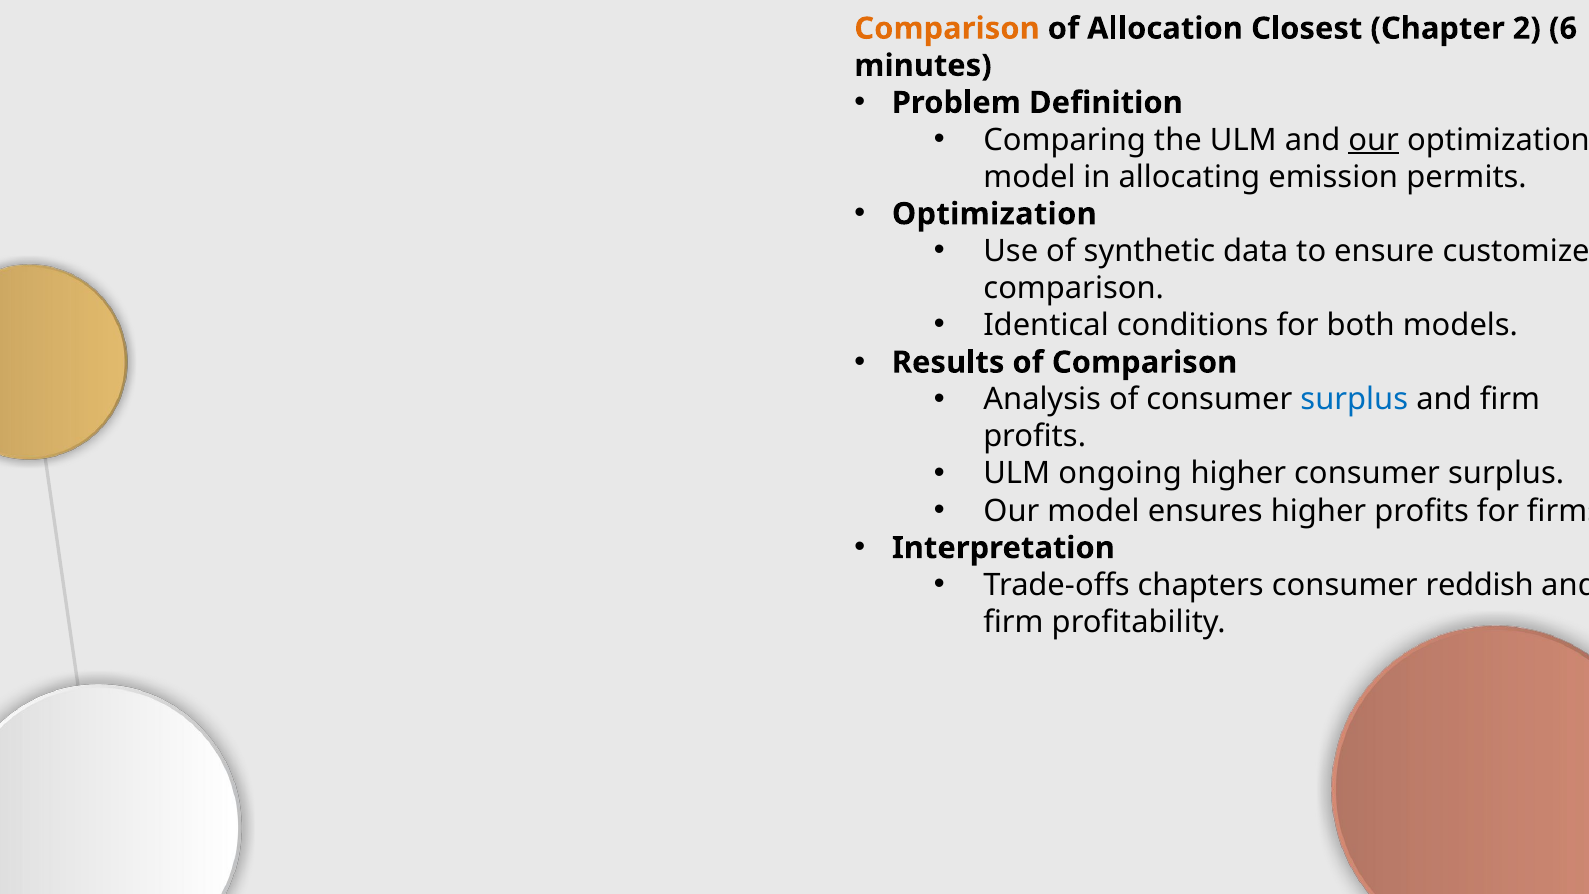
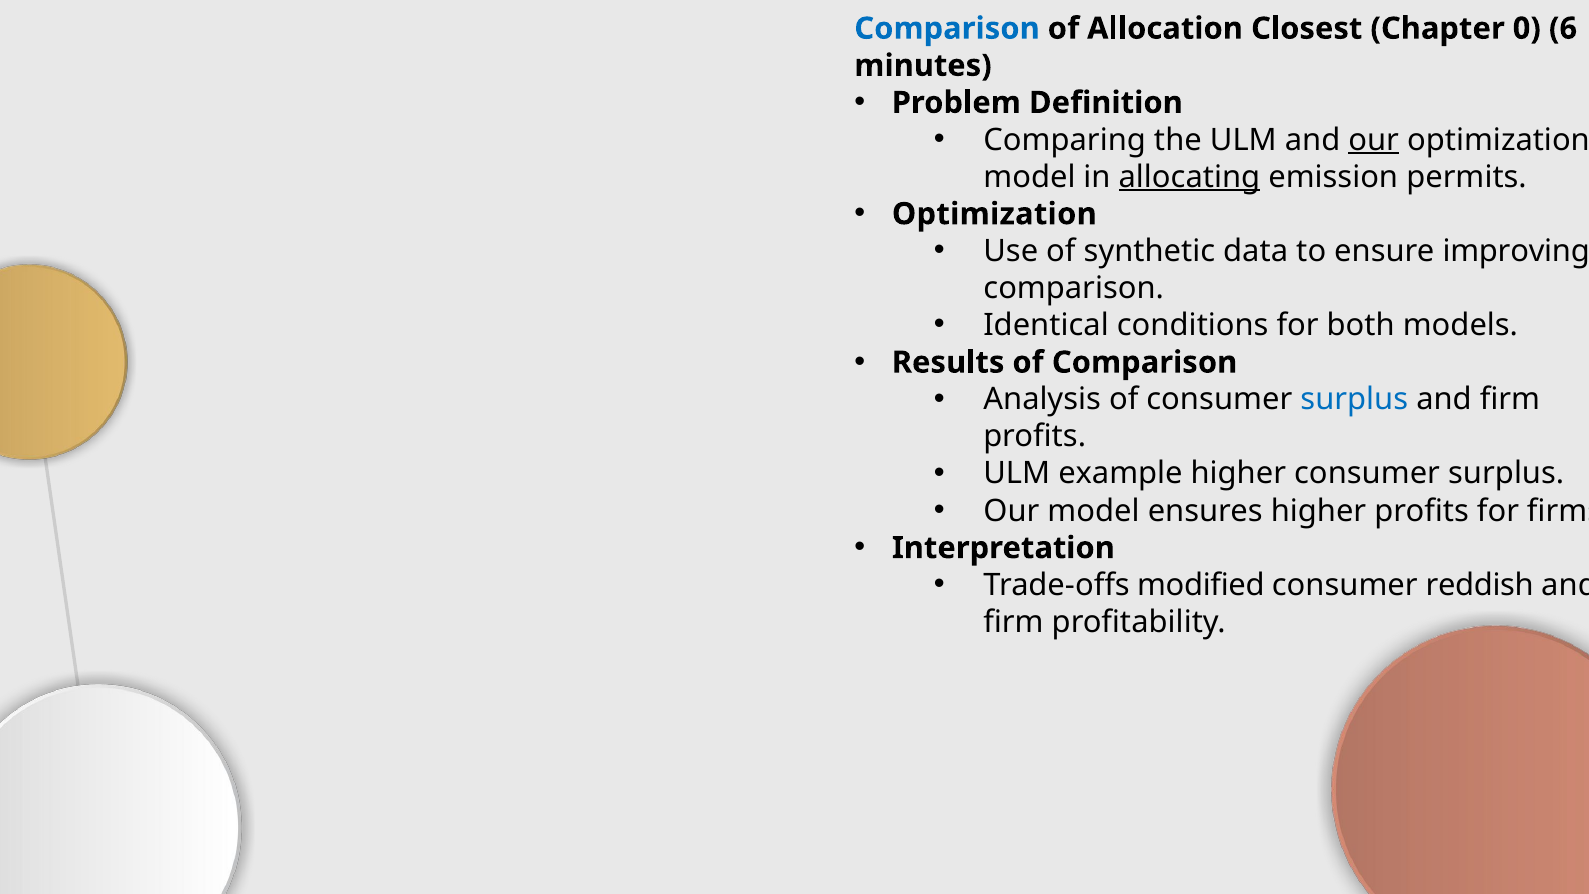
Comparison at (947, 29) colour: orange -> blue
2: 2 -> 0
allocating underline: none -> present
customize: customize -> improving
ongoing: ongoing -> example
chapters: chapters -> modified
